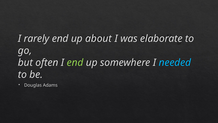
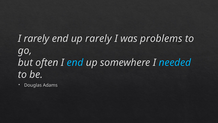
up about: about -> rarely
elaborate: elaborate -> problems
end at (75, 62) colour: light green -> light blue
